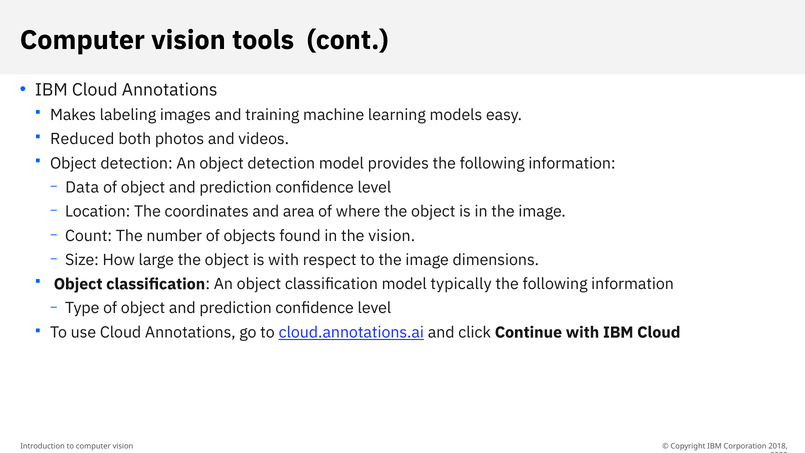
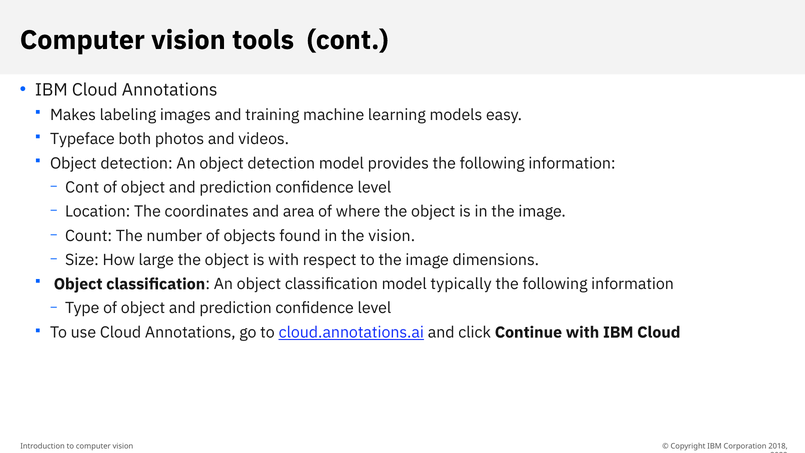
Reduced: Reduced -> Typeface
Data at (82, 187): Data -> Cont
